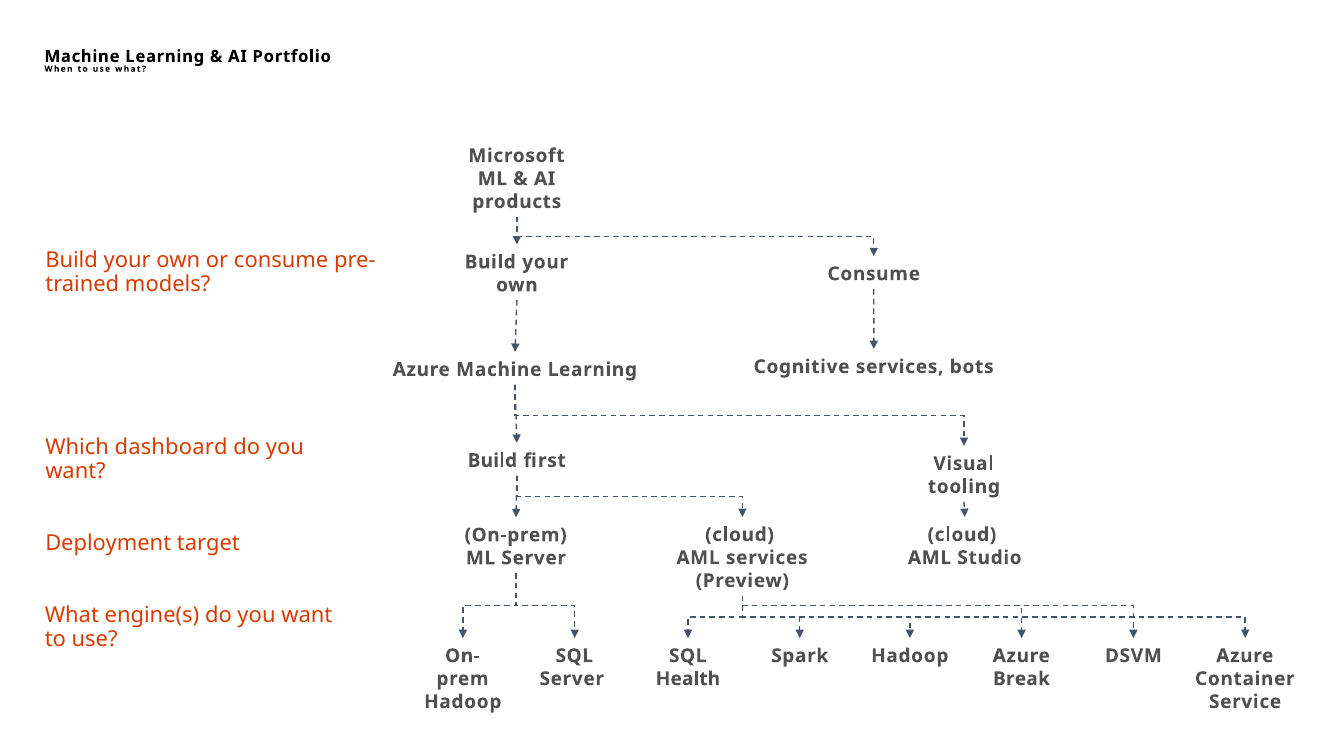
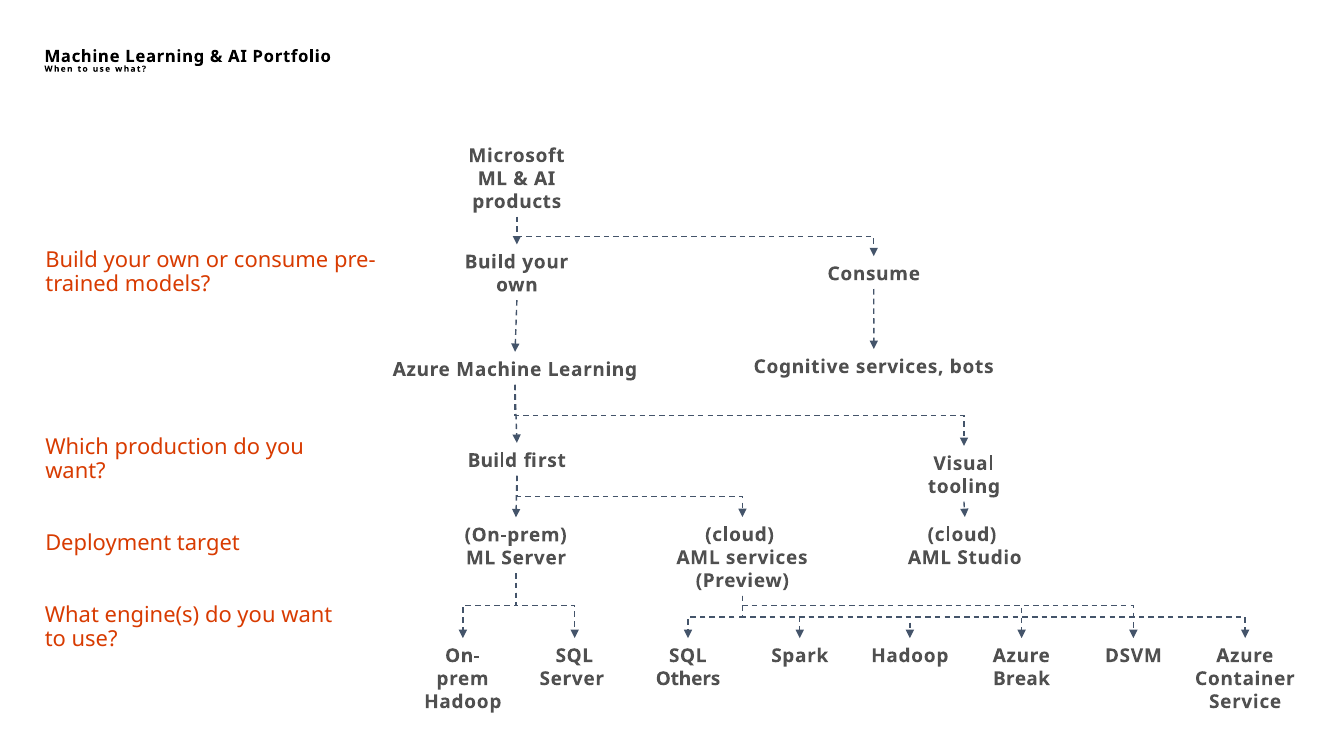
dashboard: dashboard -> production
Health: Health -> Others
